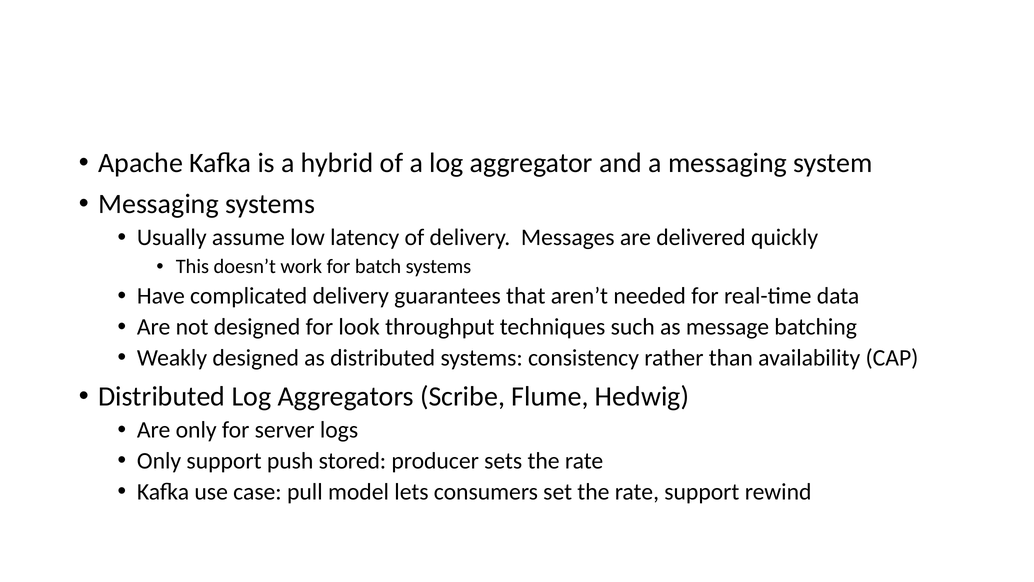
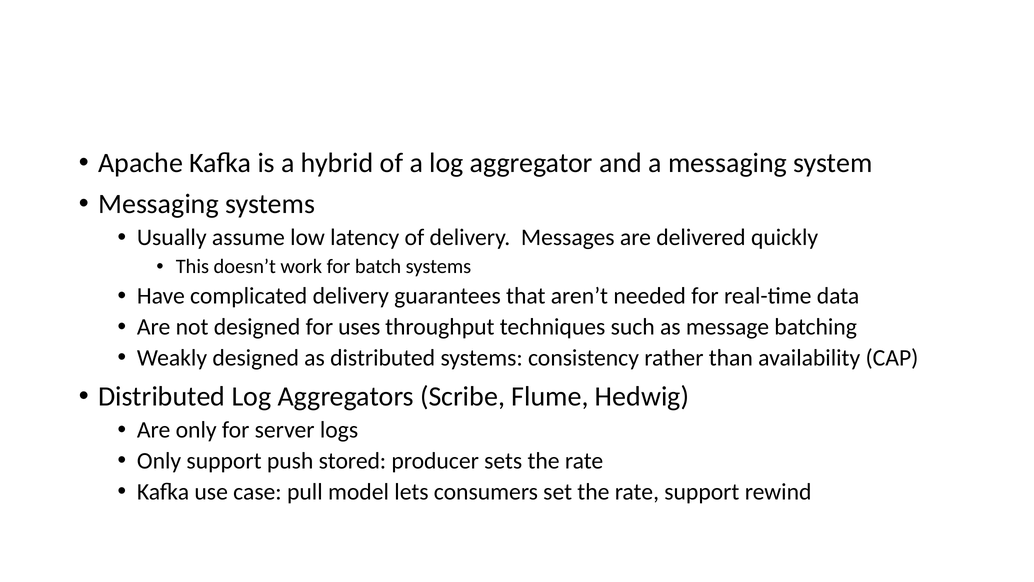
look: look -> uses
